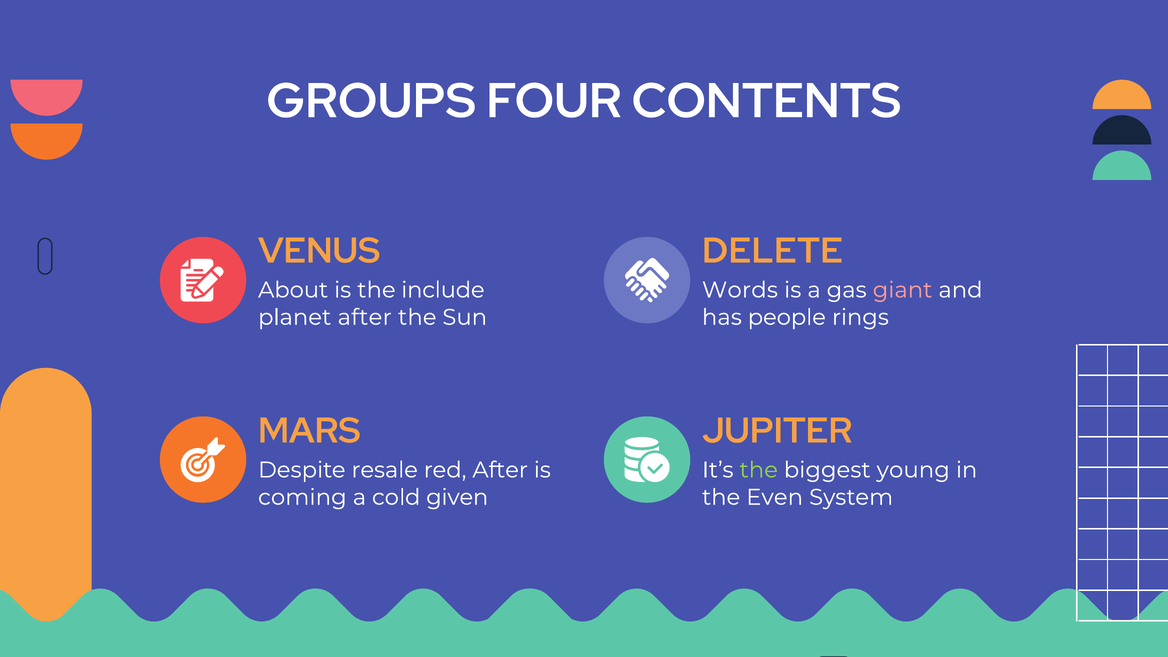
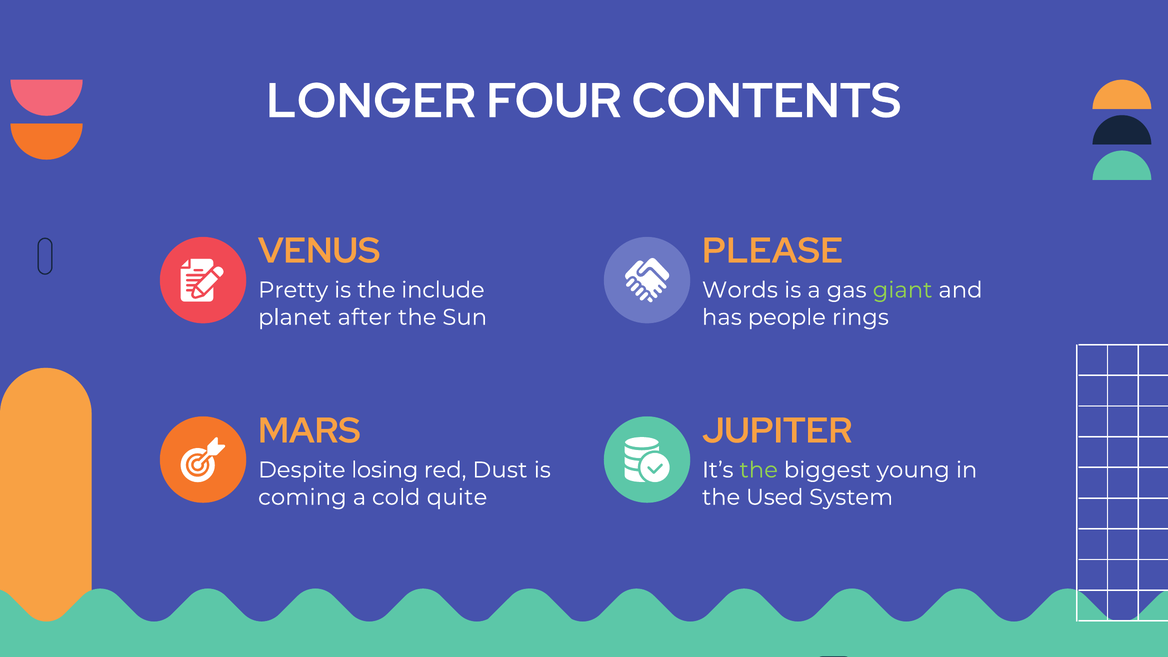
GROUPS: GROUPS -> LONGER
DELETE: DELETE -> PLEASE
About: About -> Pretty
giant colour: pink -> light green
resale: resale -> losing
red After: After -> Dust
given: given -> quite
Even: Even -> Used
